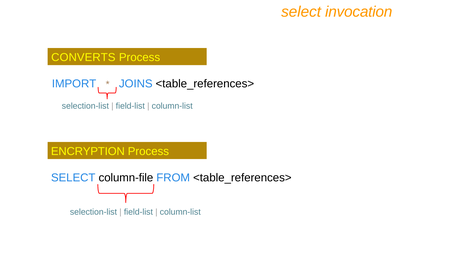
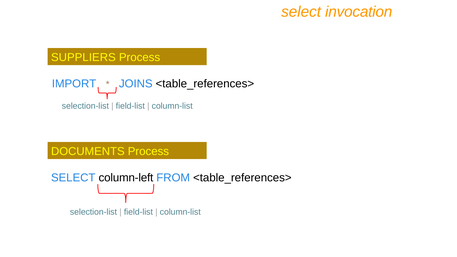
CONVERTS: CONVERTS -> SUPPLIERS
ENCRYPTION: ENCRYPTION -> DOCUMENTS
column-file: column-file -> column-left
